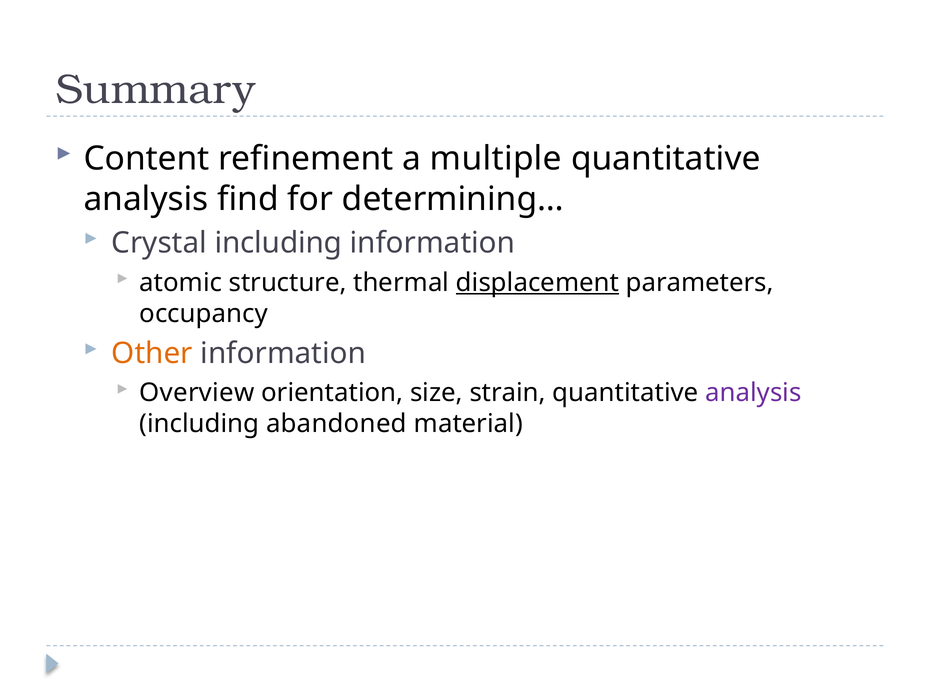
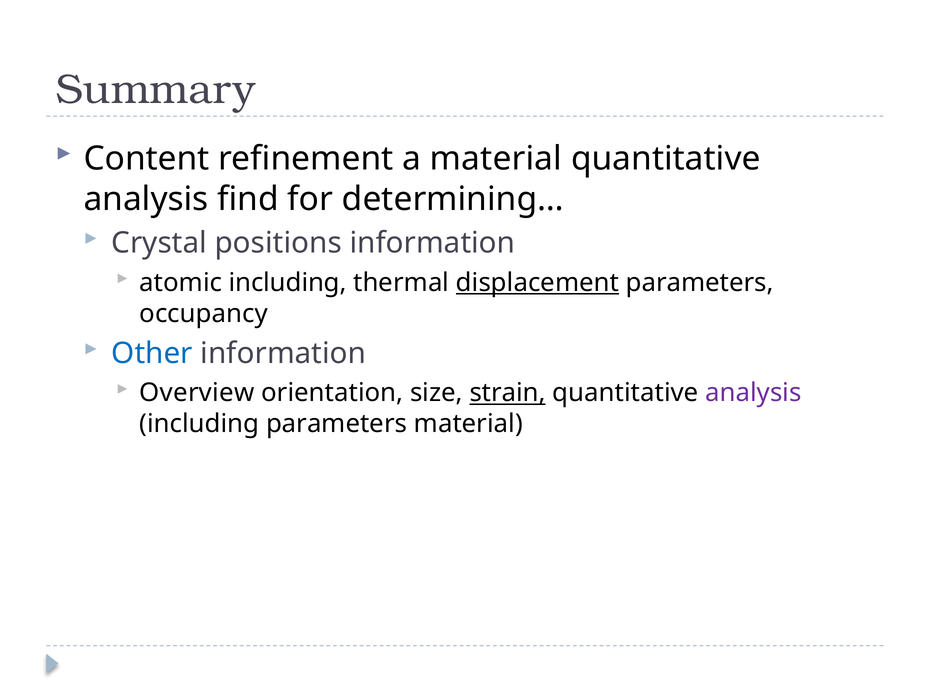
a multiple: multiple -> material
Crystal including: including -> positions
atomic structure: structure -> including
Other colour: orange -> blue
strain underline: none -> present
including abandoned: abandoned -> parameters
